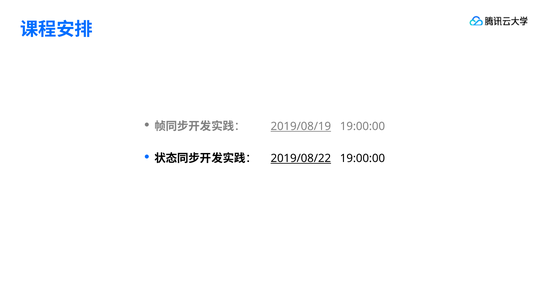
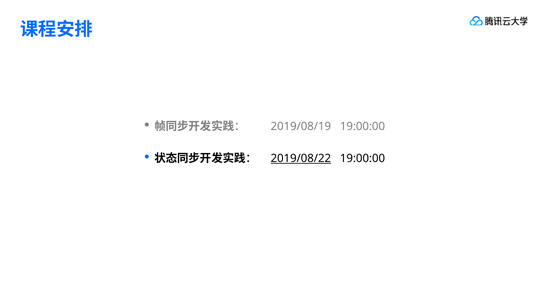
2019/08/19 underline: present -> none
